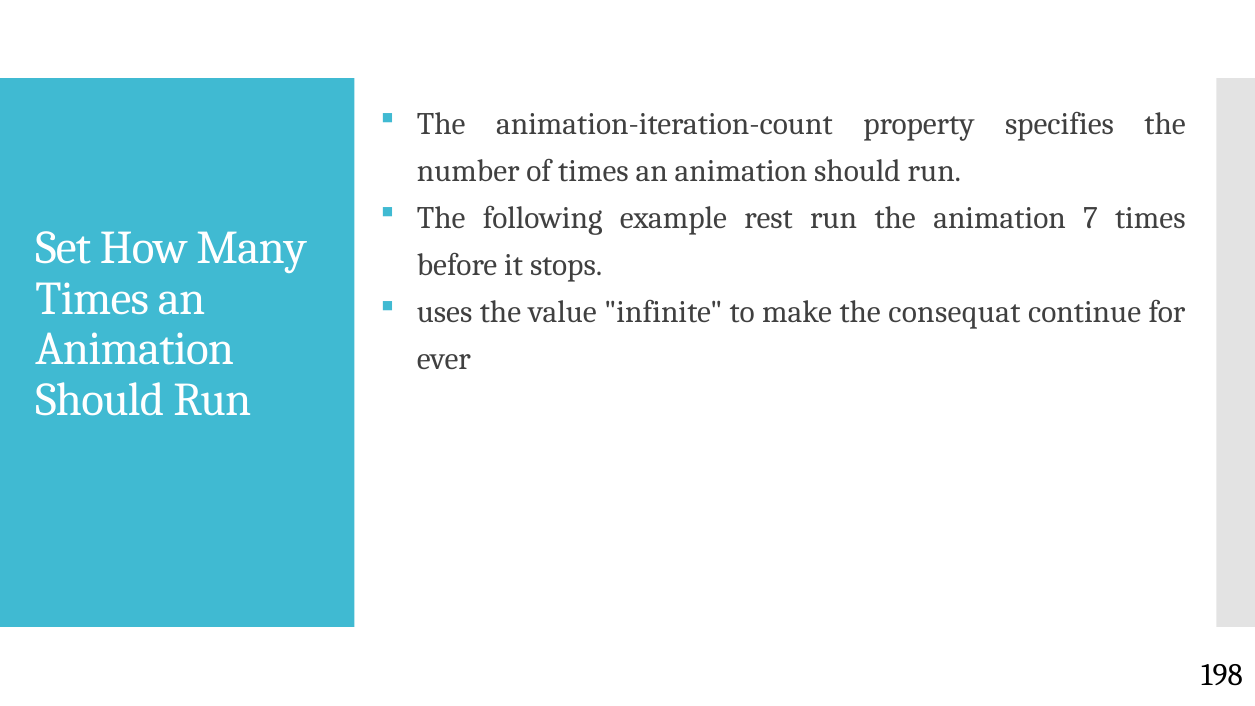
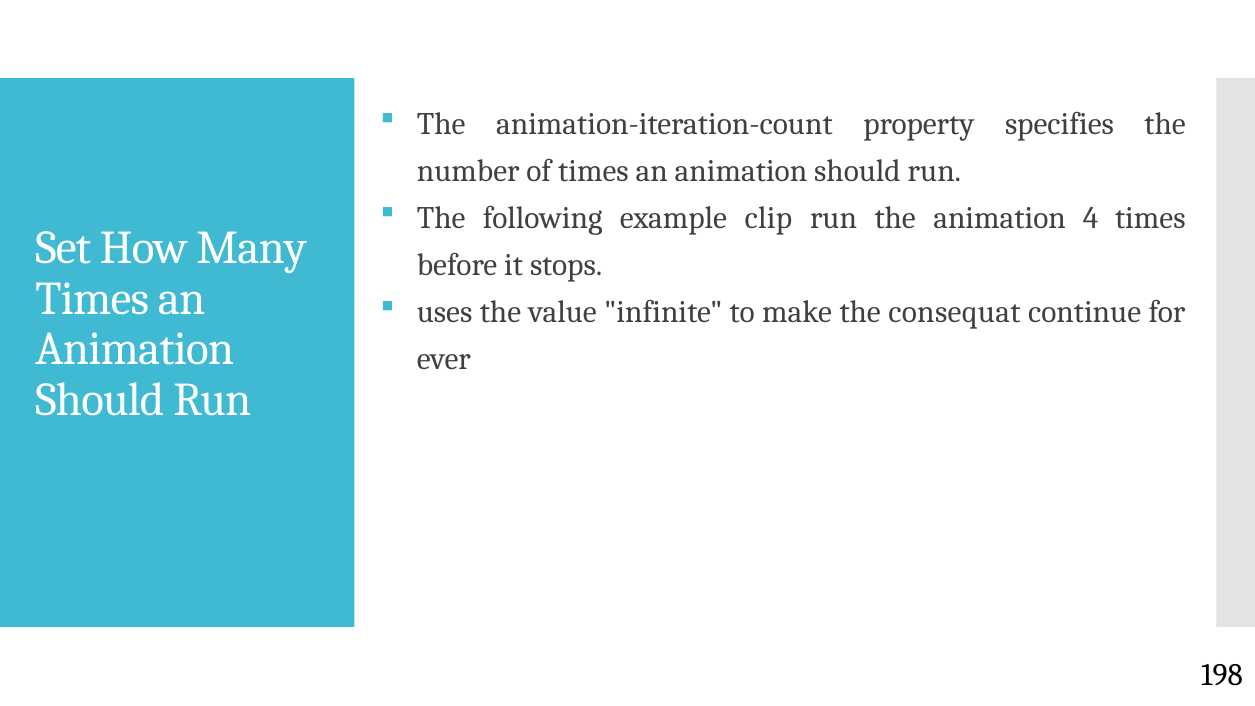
rest: rest -> clip
7: 7 -> 4
